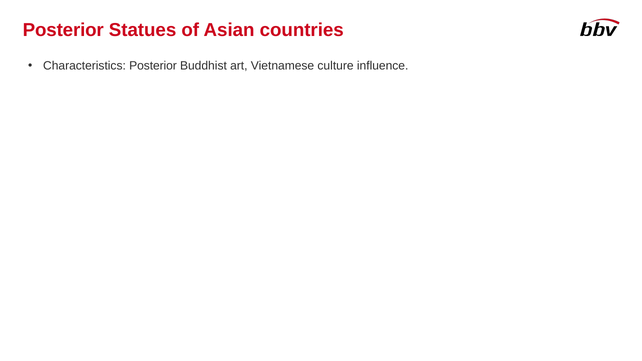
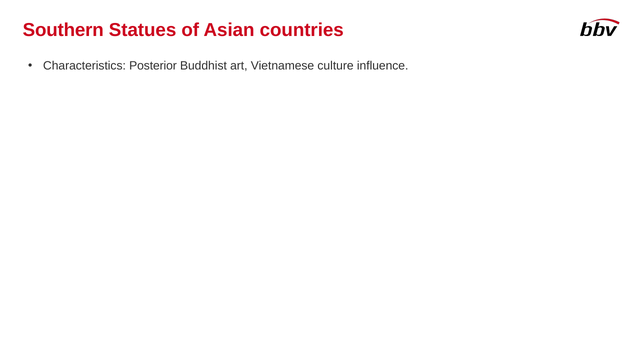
Posterior at (63, 30): Posterior -> Southern
